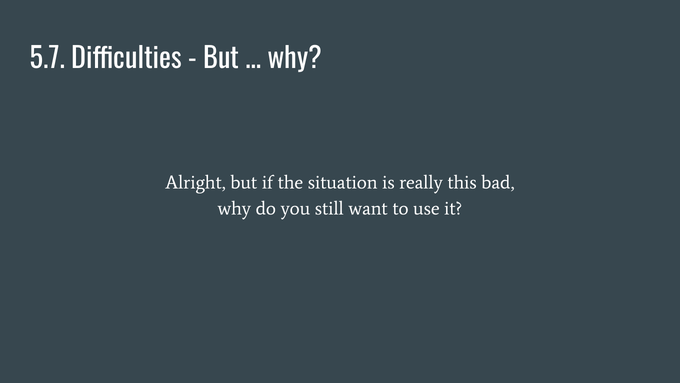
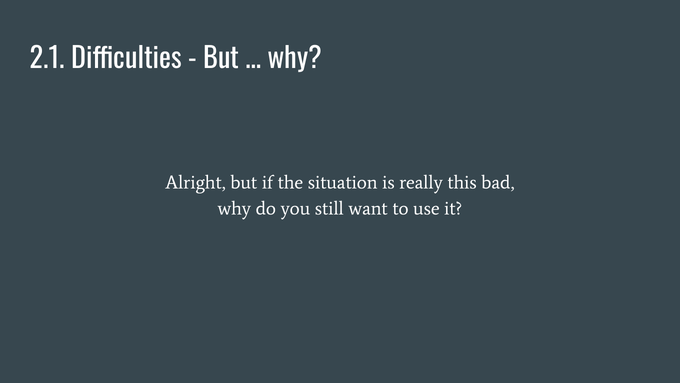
5.7: 5.7 -> 2.1
